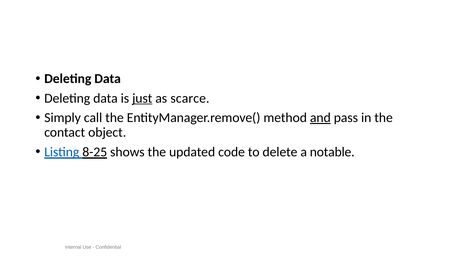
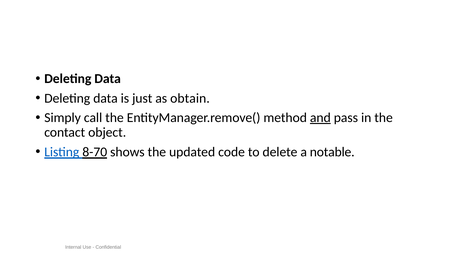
just underline: present -> none
scarce: scarce -> obtain
8-25: 8-25 -> 8-70
